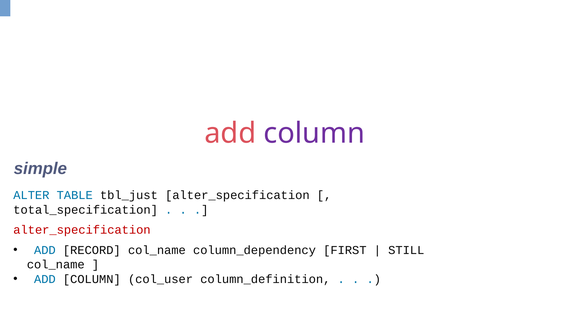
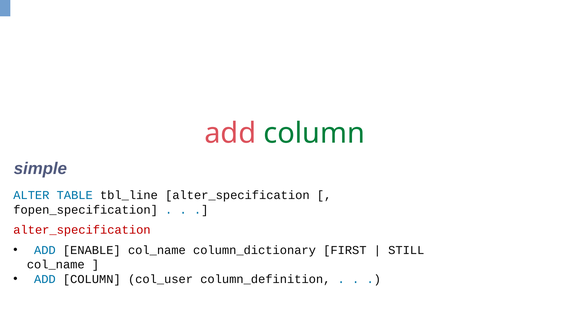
column at (314, 133) colour: purple -> green
tbl_just: tbl_just -> tbl_line
total_specification: total_specification -> fopen_specification
RECORD: RECORD -> ENABLE
column_dependency: column_dependency -> column_dictionary
